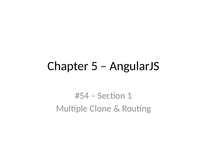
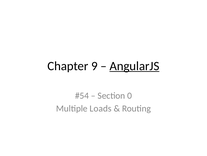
5: 5 -> 9
AngularJS underline: none -> present
1: 1 -> 0
Clone: Clone -> Loads
